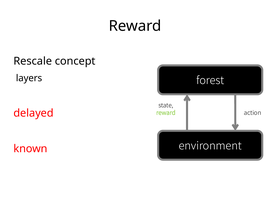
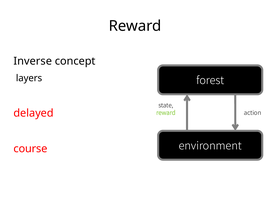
Rescale: Rescale -> Inverse
known: known -> course
